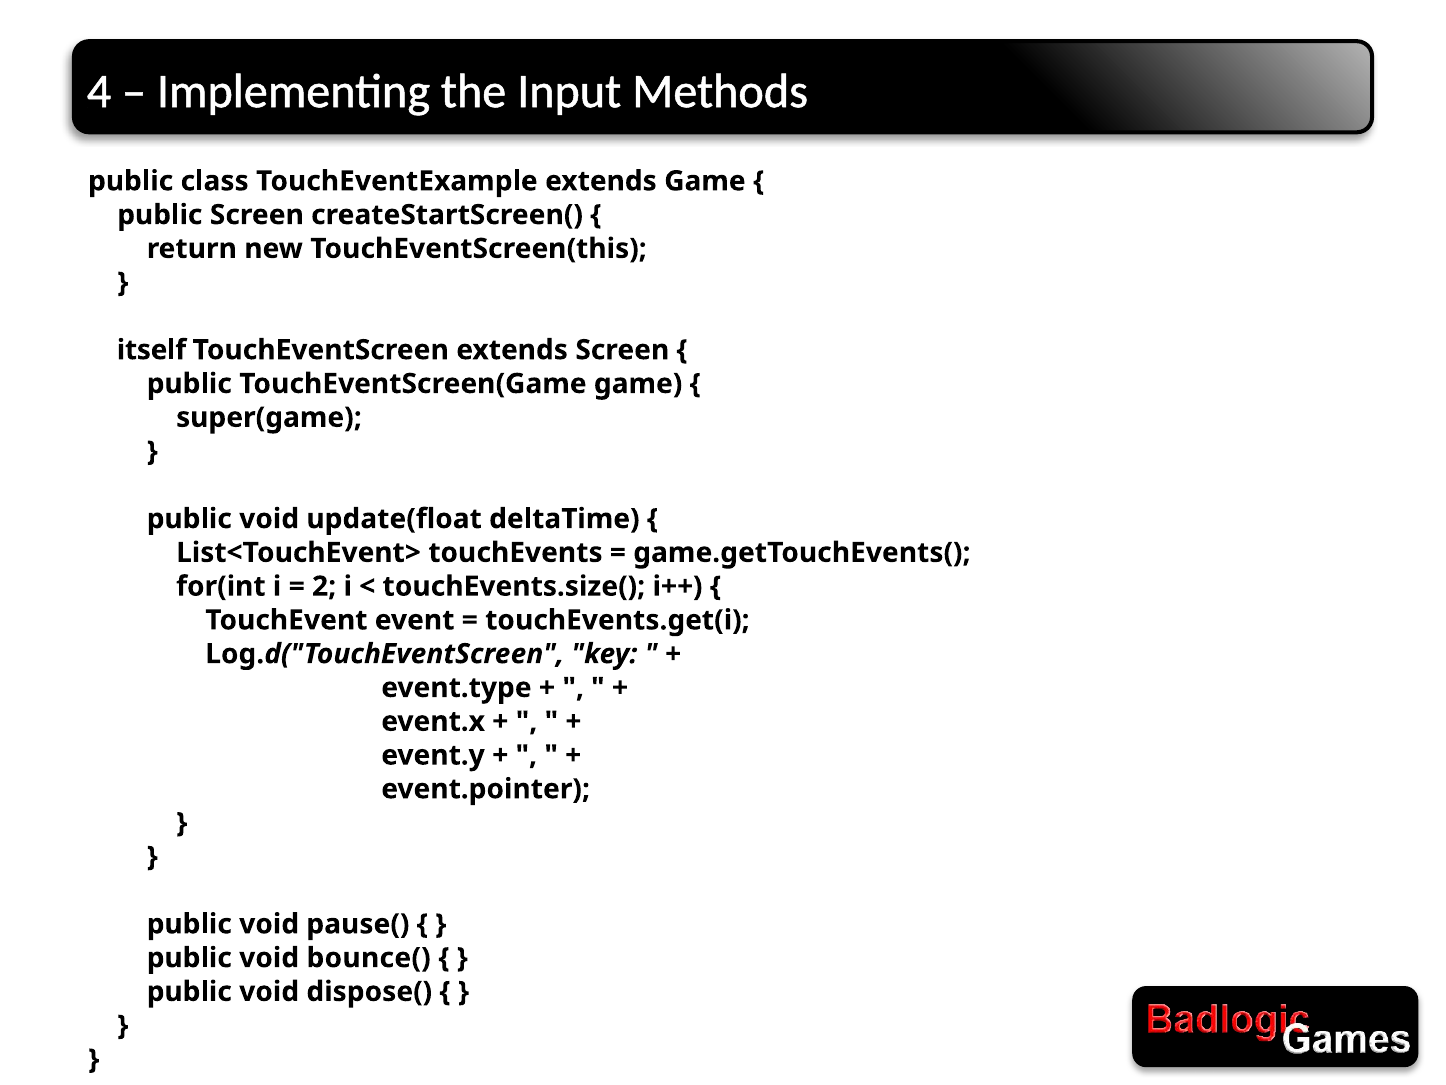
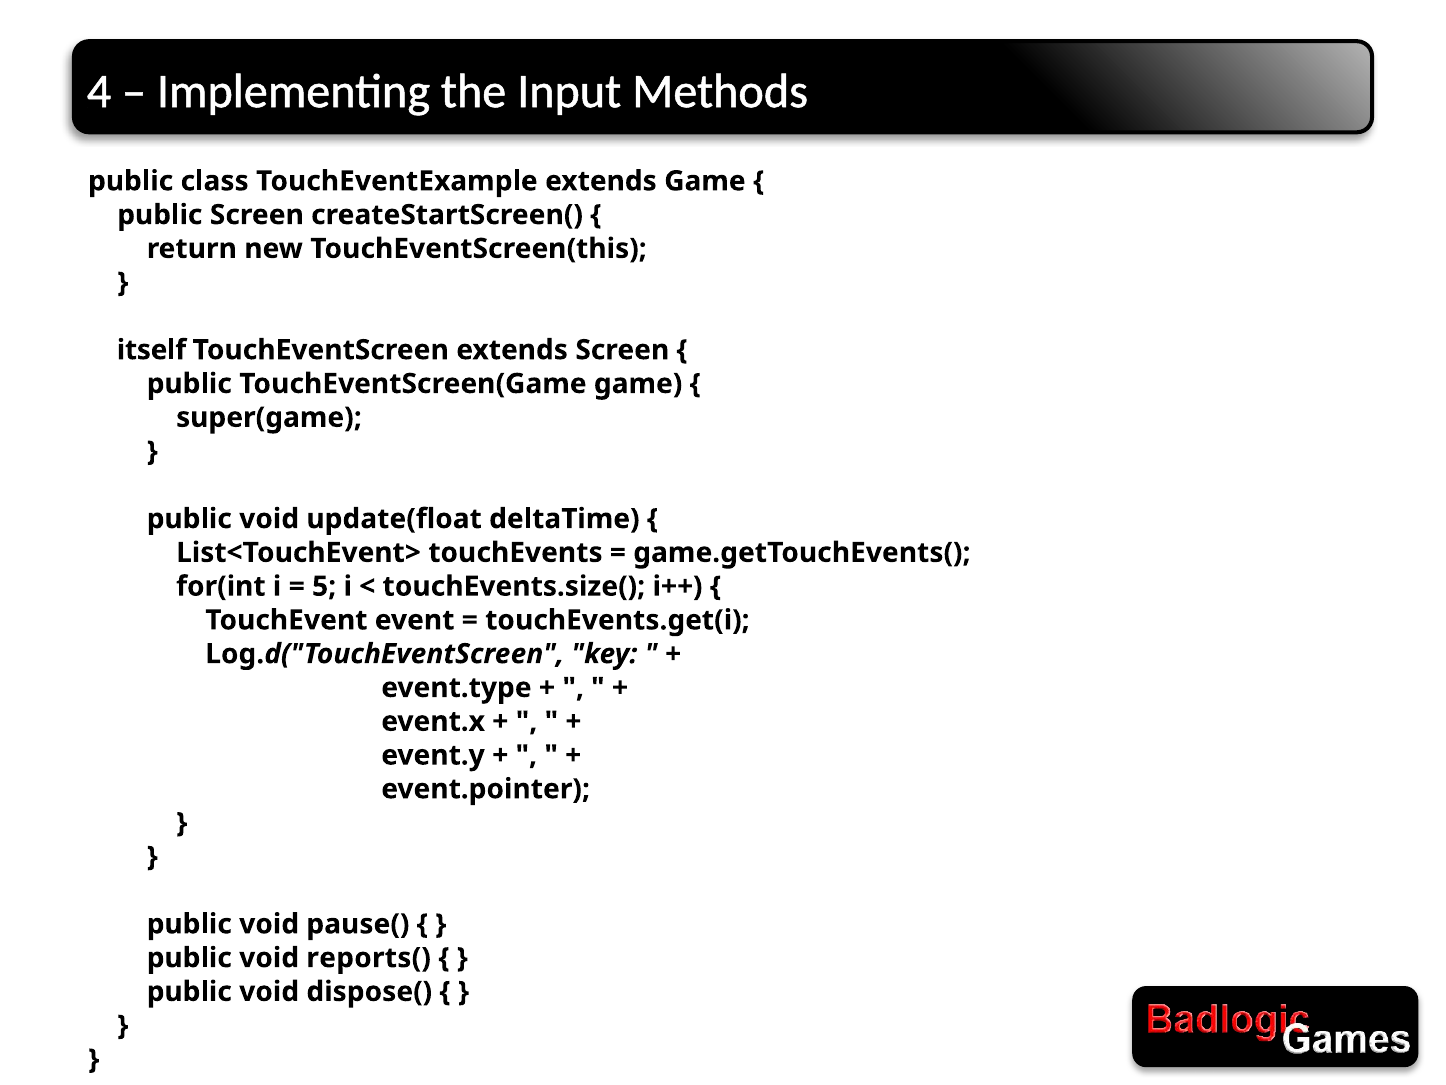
2: 2 -> 5
bounce(: bounce( -> reports(
